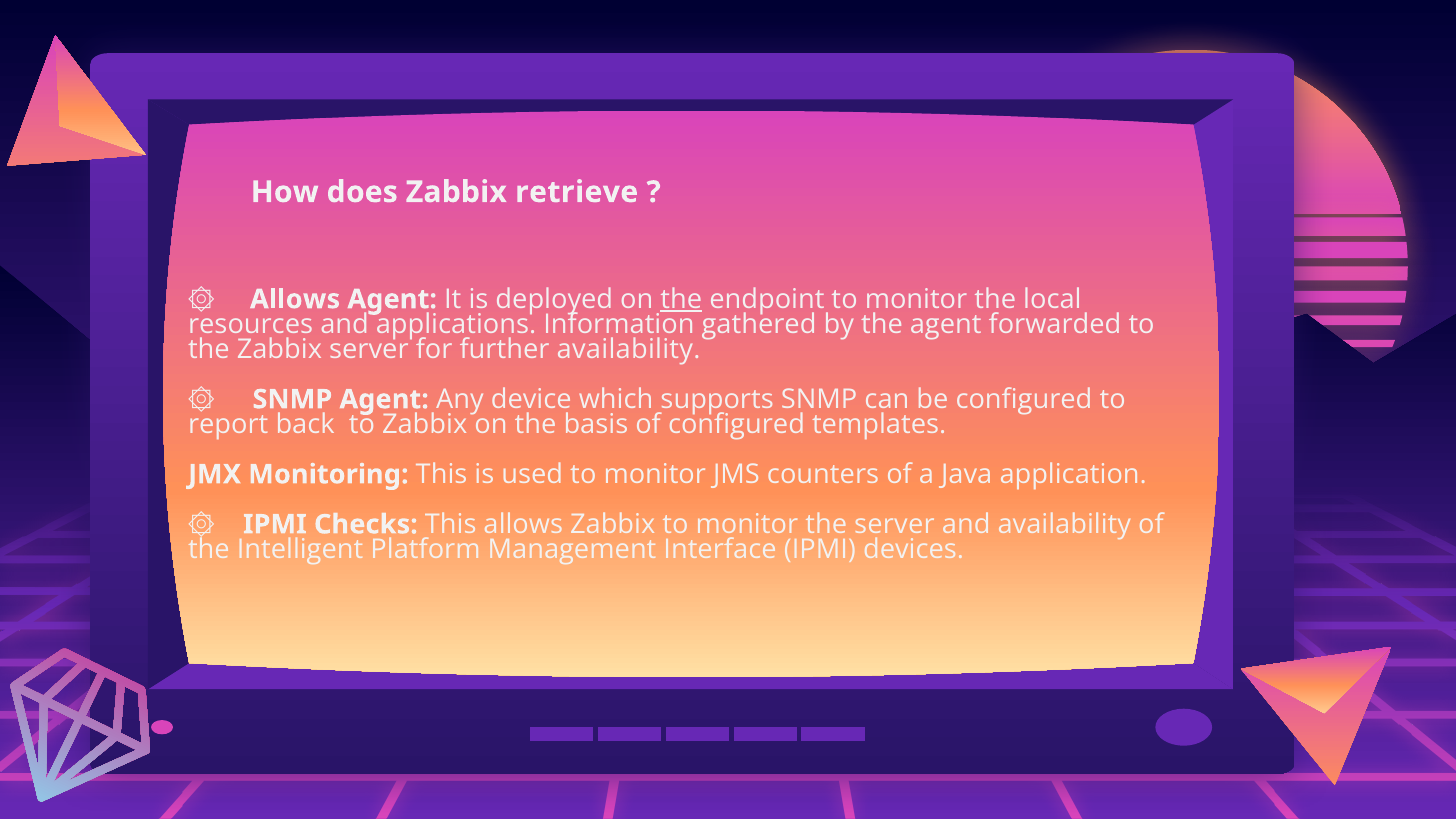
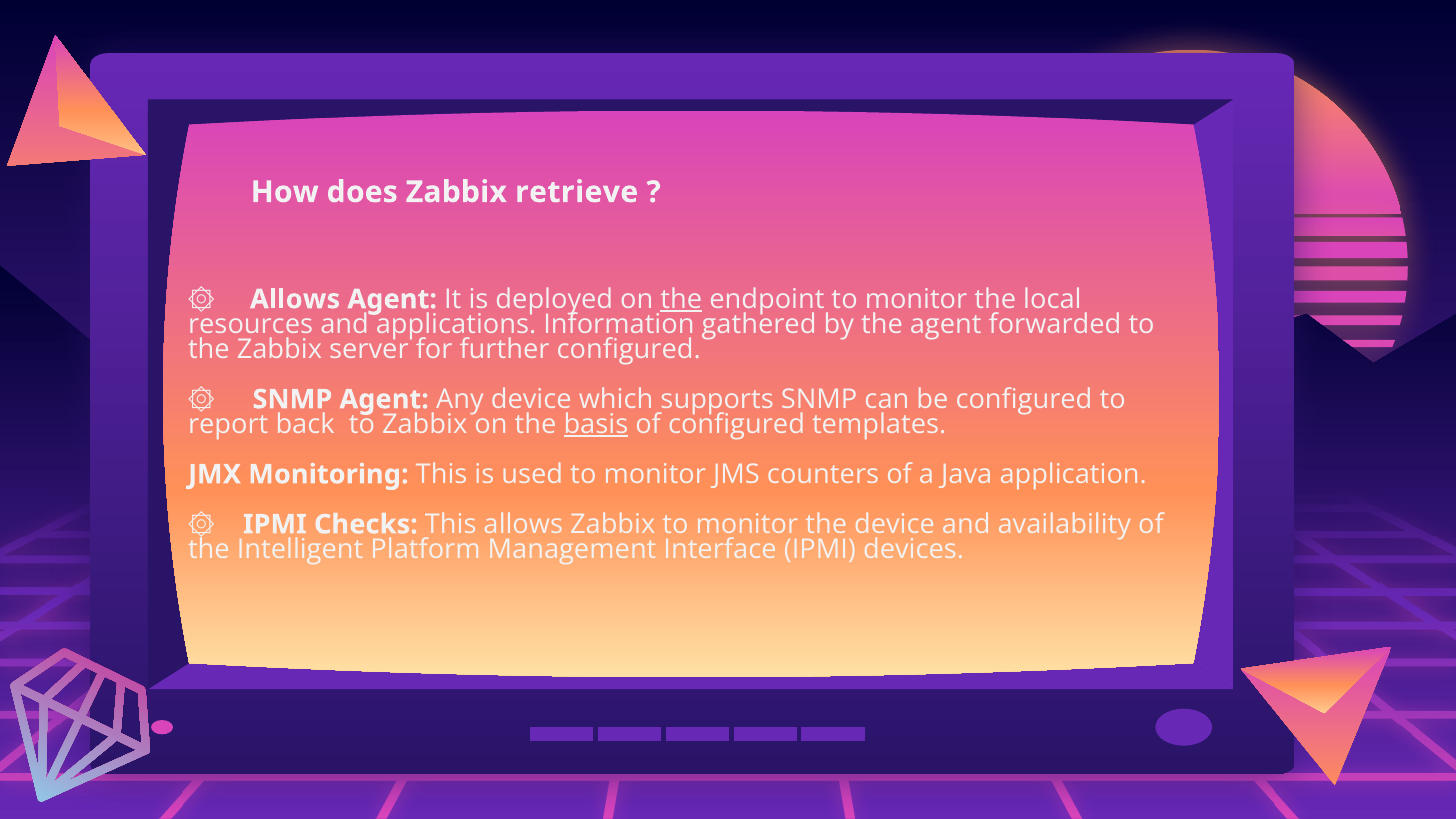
further availability: availability -> configured
basis underline: none -> present
the server: server -> device
